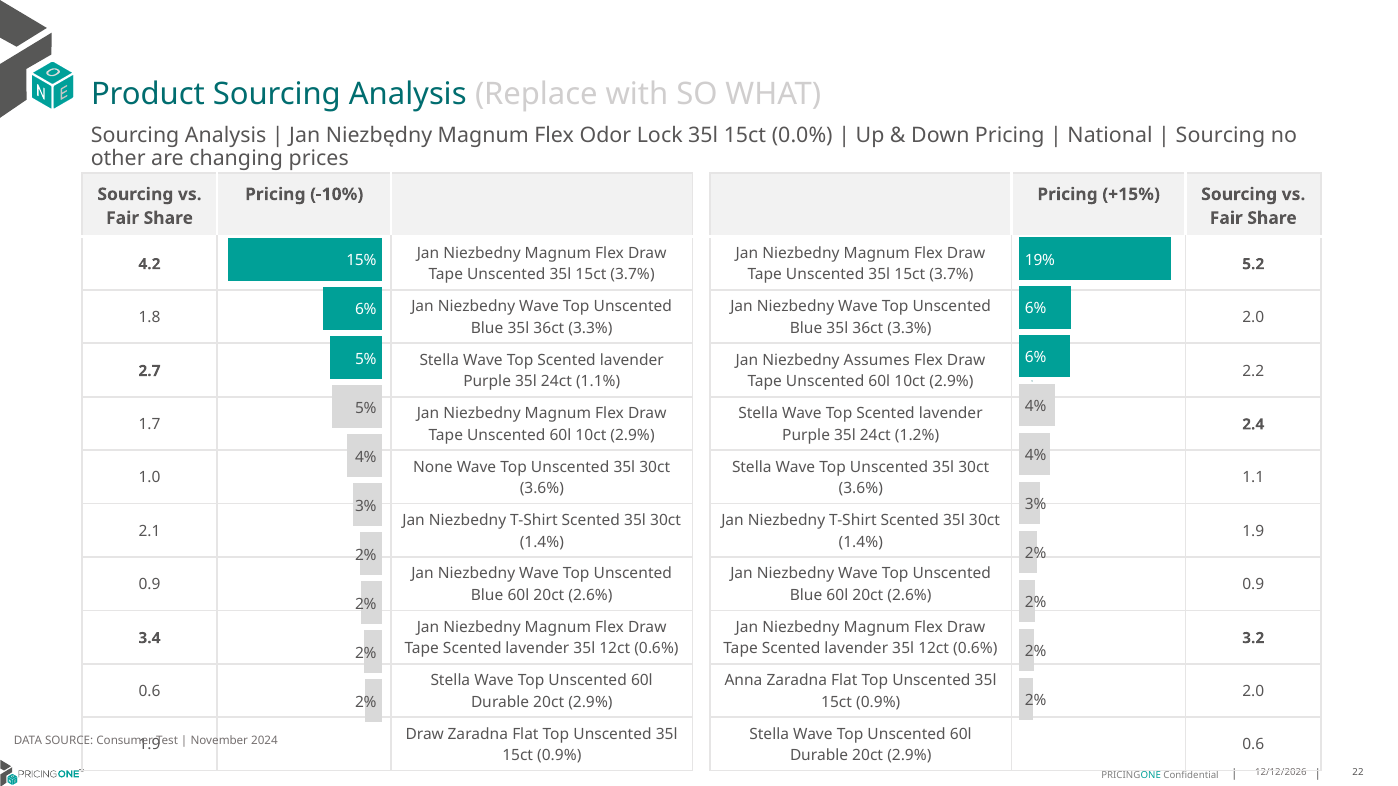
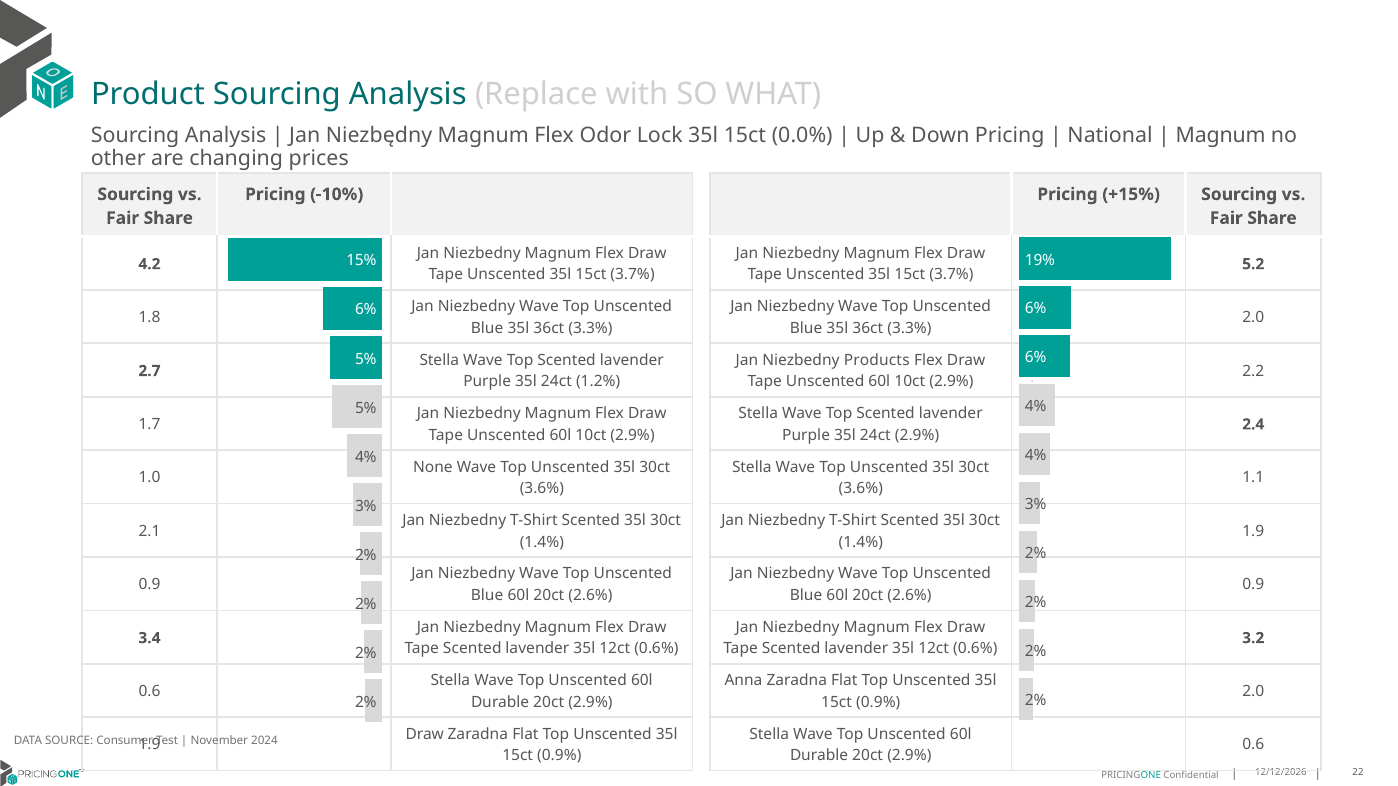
Sourcing at (1220, 135): Sourcing -> Magnum
Assumes: Assumes -> Products
1.1%: 1.1% -> 1.2%
24ct 1.2%: 1.2% -> 2.9%
